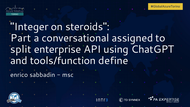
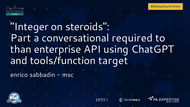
assigned: assigned -> required
split: split -> than
define: define -> target
